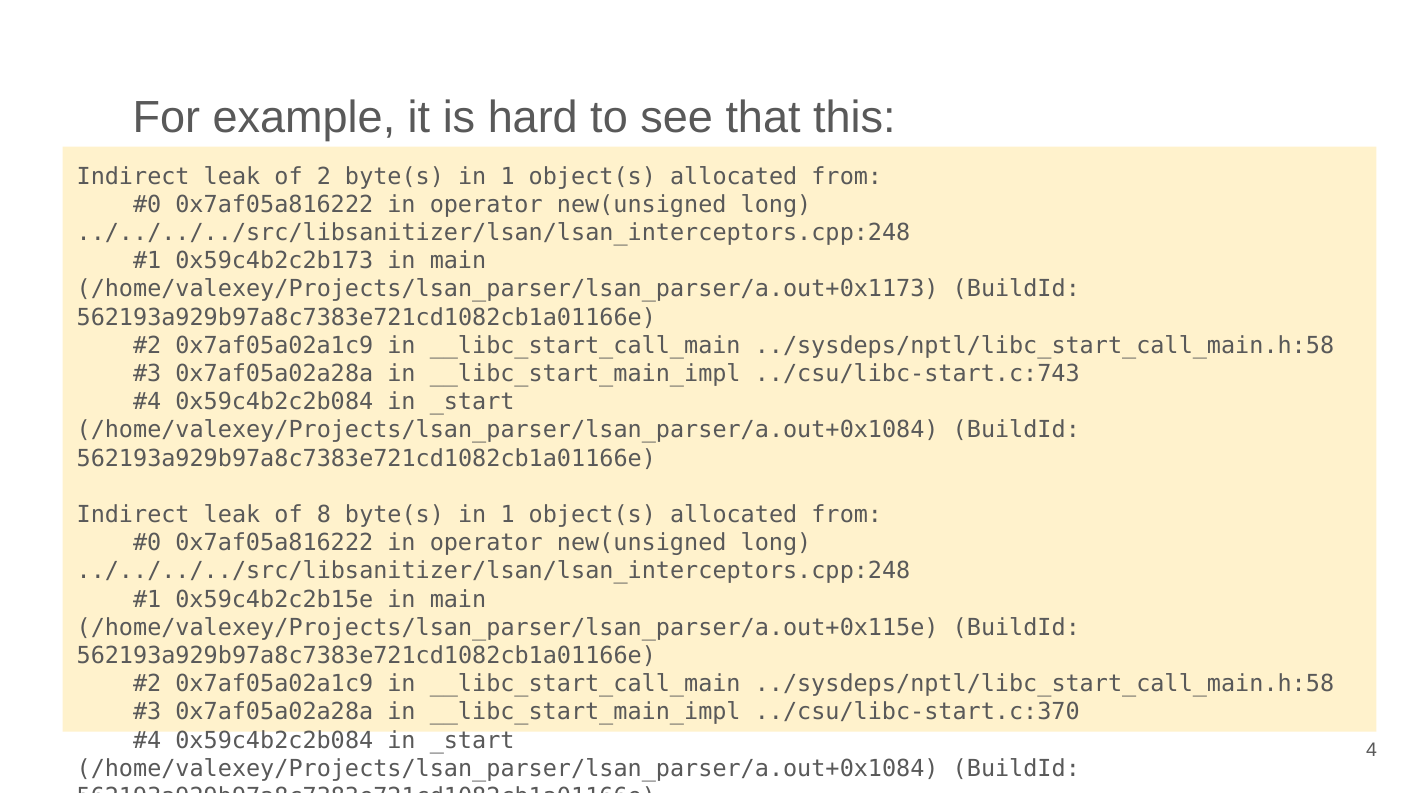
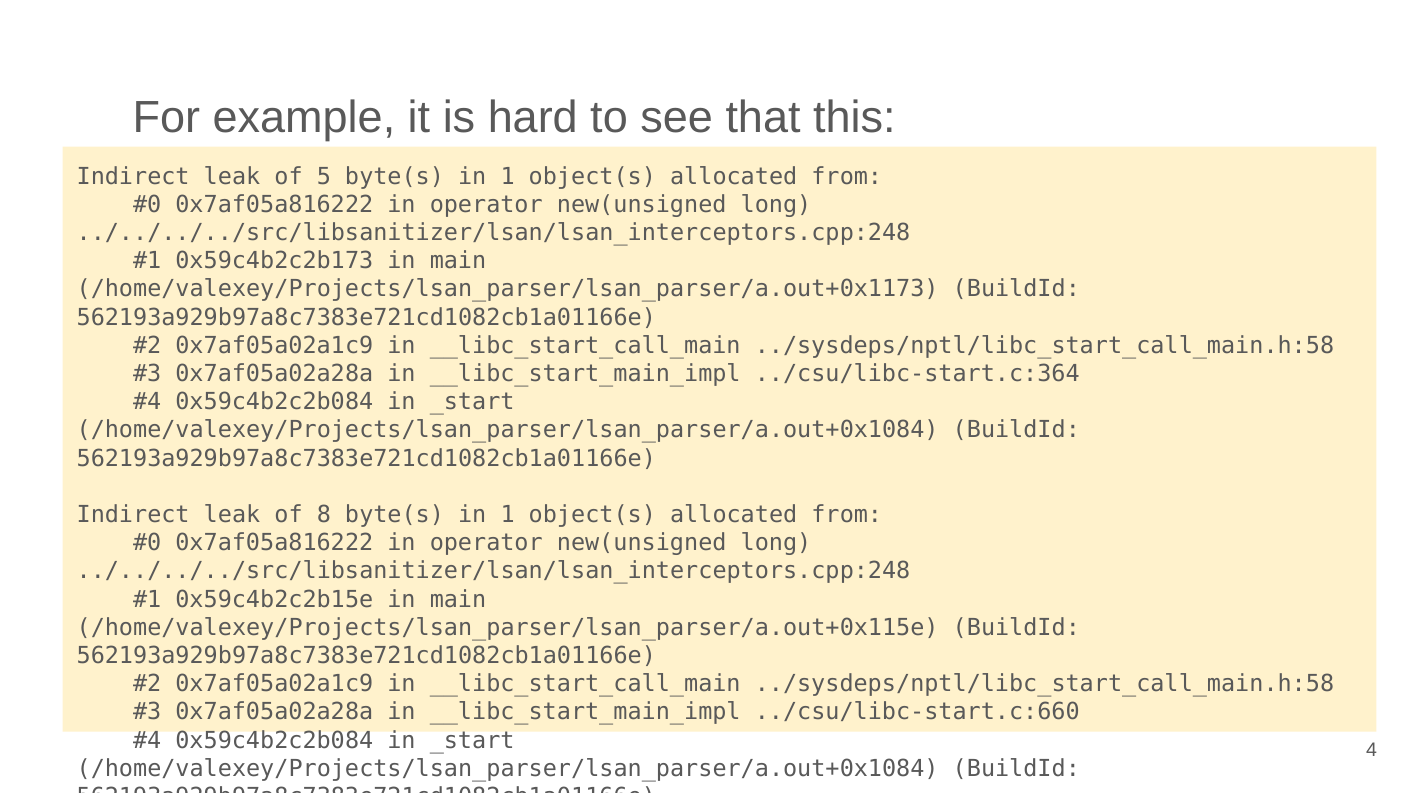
2: 2 -> 5
../csu/libc-start.c:743: ../csu/libc-start.c:743 -> ../csu/libc-start.c:364
../csu/libc-start.c:370: ../csu/libc-start.c:370 -> ../csu/libc-start.c:660
